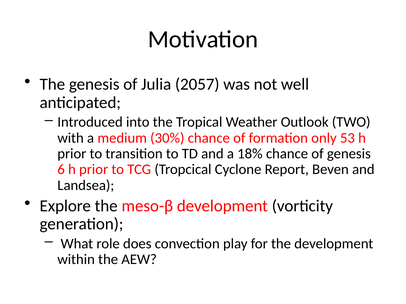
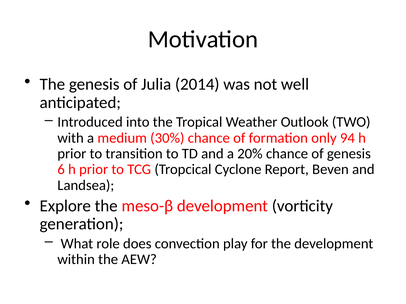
2057: 2057 -> 2014
53: 53 -> 94
18%: 18% -> 20%
